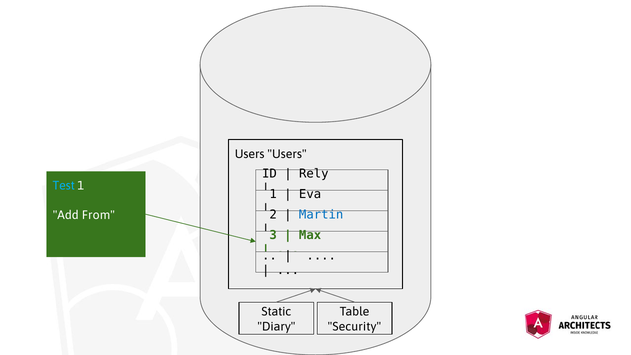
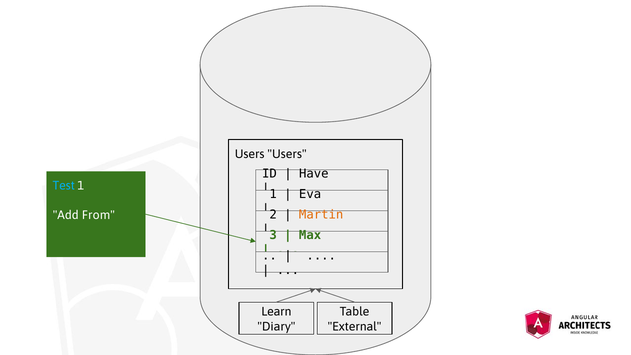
Rely: Rely -> Have
Martin colour: blue -> orange
Static: Static -> Learn
Security: Security -> External
